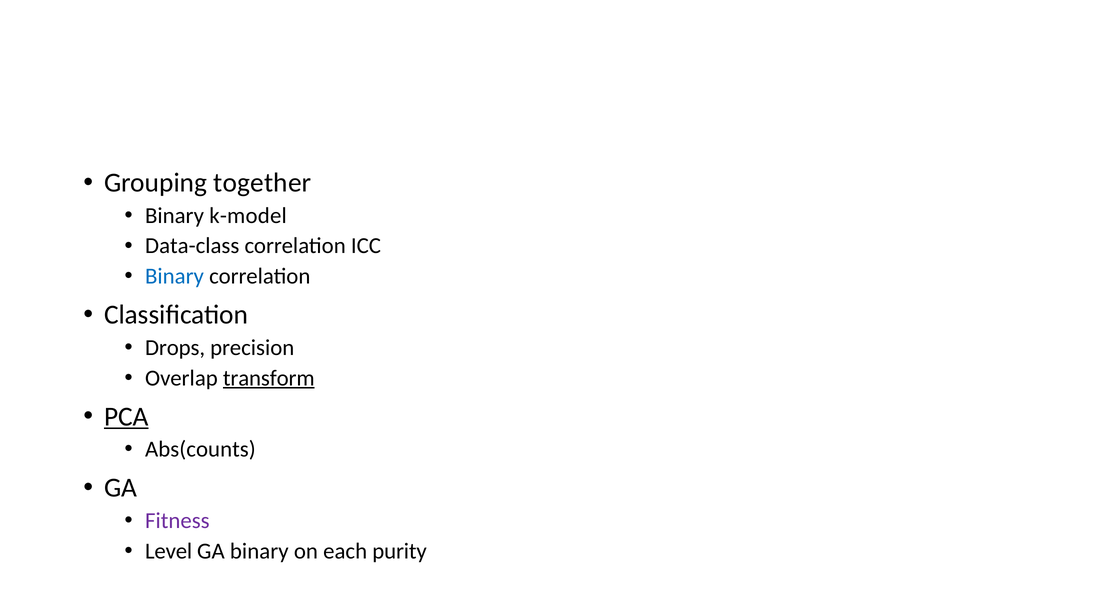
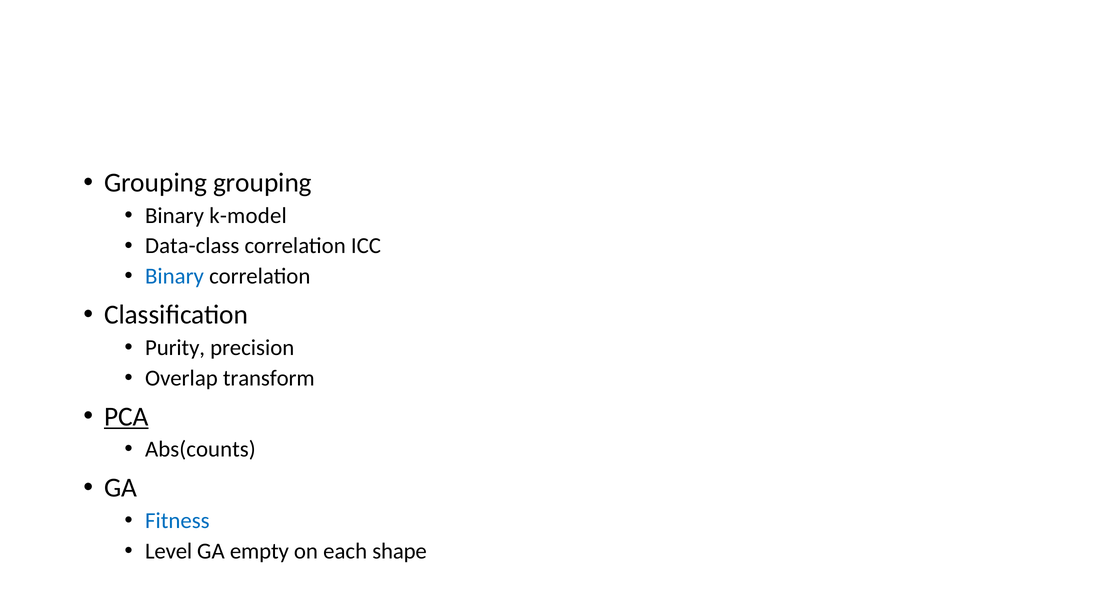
Grouping together: together -> grouping
Drops: Drops -> Purity
transform underline: present -> none
Fitness colour: purple -> blue
GA binary: binary -> empty
purity: purity -> shape
